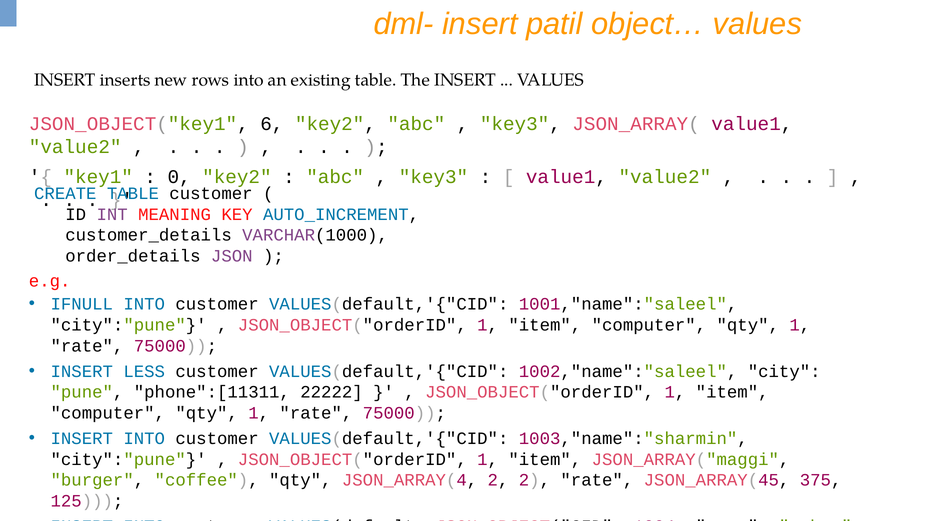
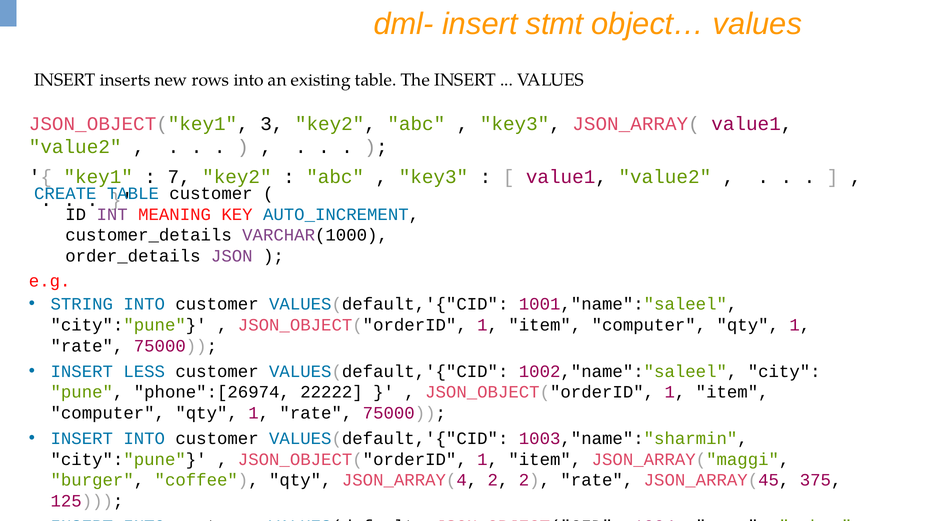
patil: patil -> stmt
6: 6 -> 3
0: 0 -> 7
IFNULL: IFNULL -> STRING
phone":[11311: phone":[11311 -> phone":[26974
